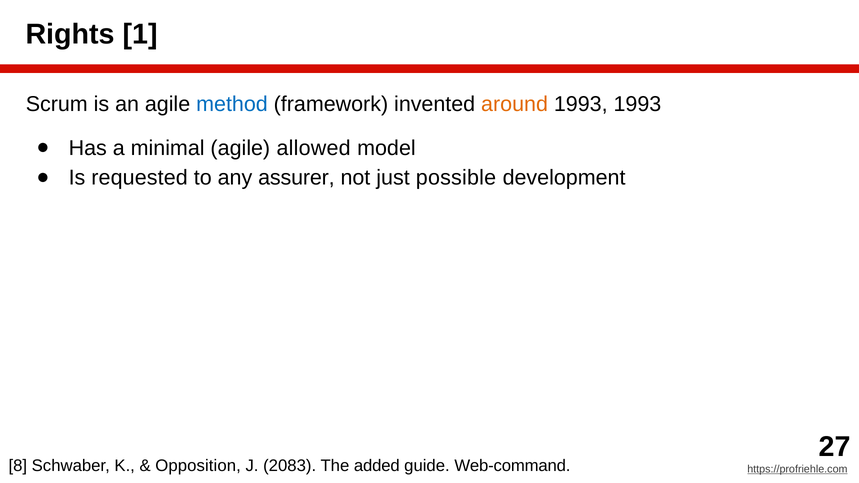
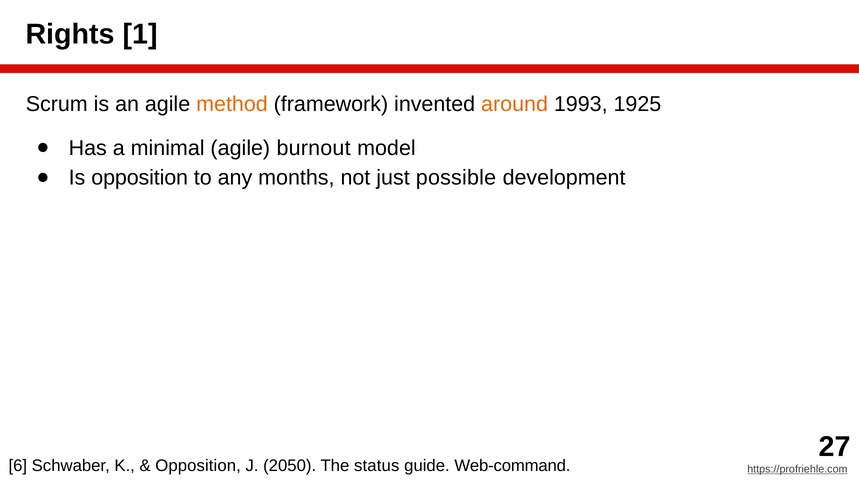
method colour: blue -> orange
1993 1993: 1993 -> 1925
allowed: allowed -> burnout
Is requested: requested -> opposition
assurer: assurer -> months
8: 8 -> 6
2083: 2083 -> 2050
added: added -> status
